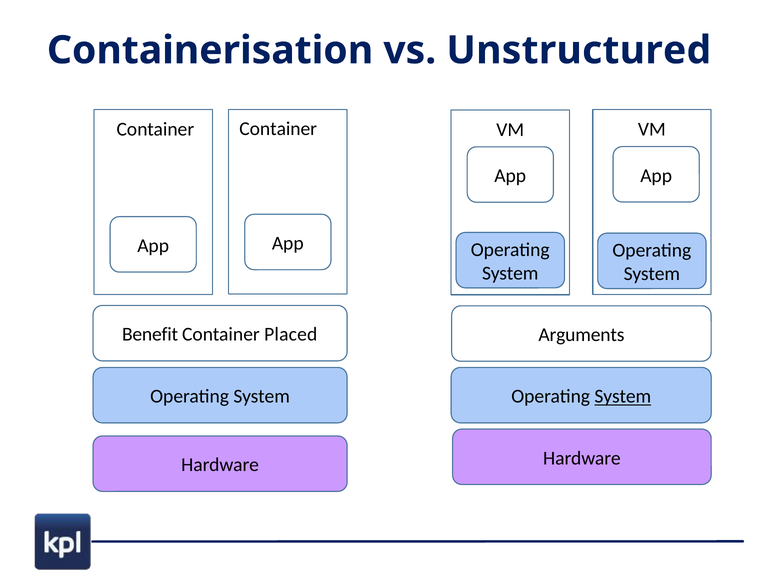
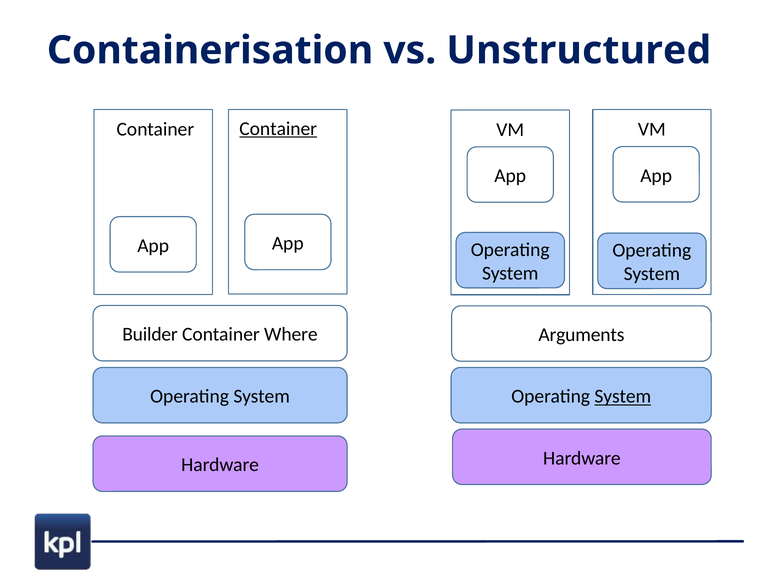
Container at (278, 129) underline: none -> present
Benefit: Benefit -> Builder
Placed: Placed -> Where
